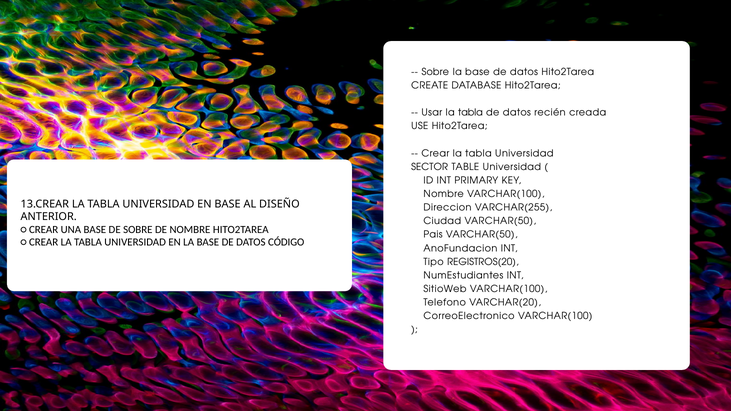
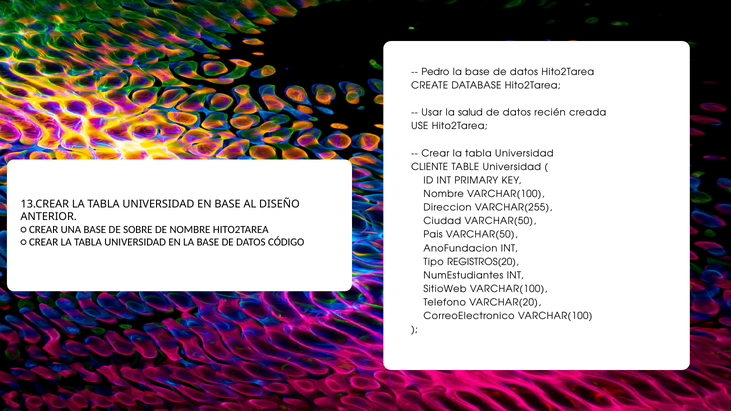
Sobre at (435, 72): Sobre -> Pedro
Usar la tabla: tabla -> salud
SECTOR: SECTOR -> CLIENTE
